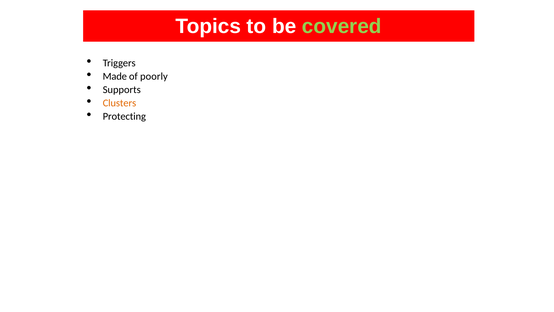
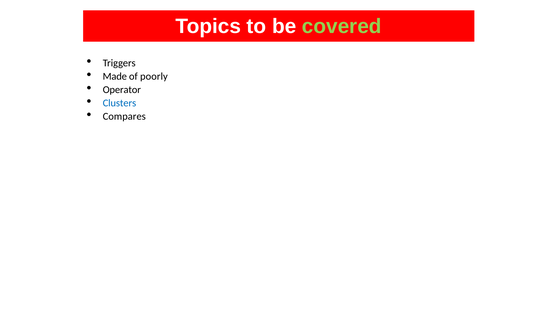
Supports: Supports -> Operator
Clusters colour: orange -> blue
Protecting: Protecting -> Compares
